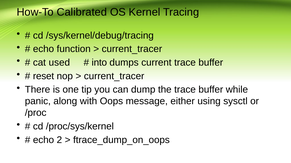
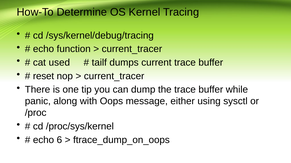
Calibrated: Calibrated -> Determine
into: into -> tailf
2: 2 -> 6
